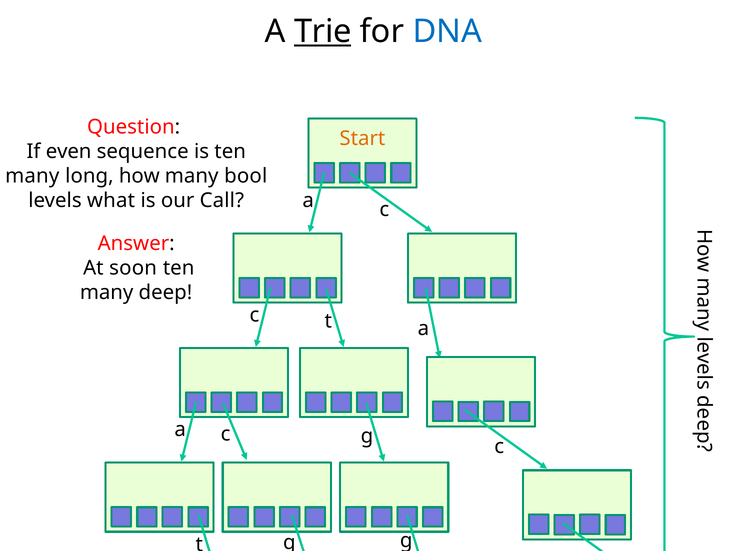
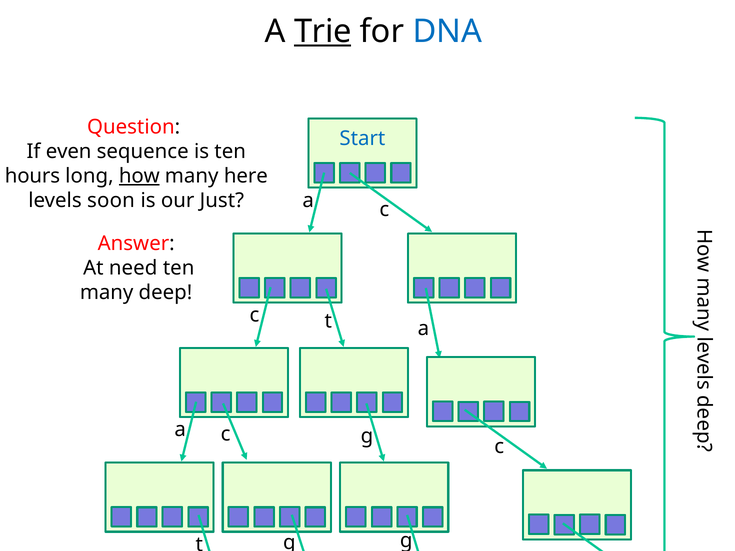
Start colour: orange -> blue
many at (32, 176): many -> hours
how underline: none -> present
bool: bool -> here
what: what -> soon
Call: Call -> Just
soon: soon -> need
